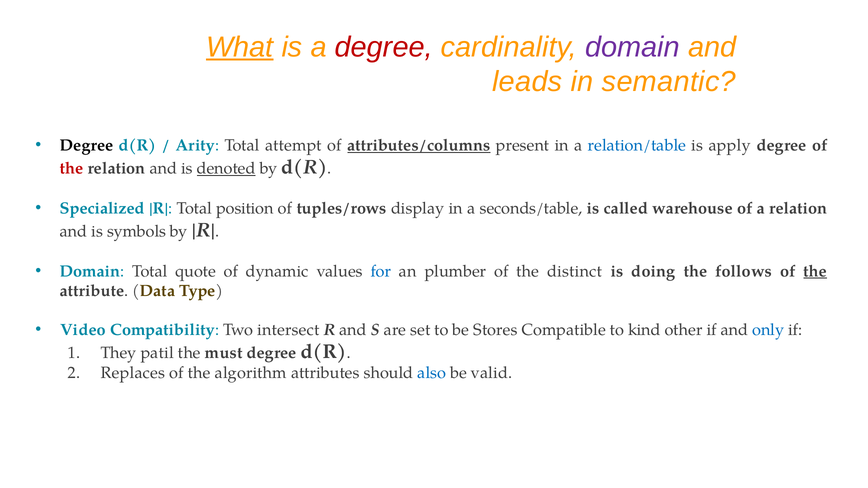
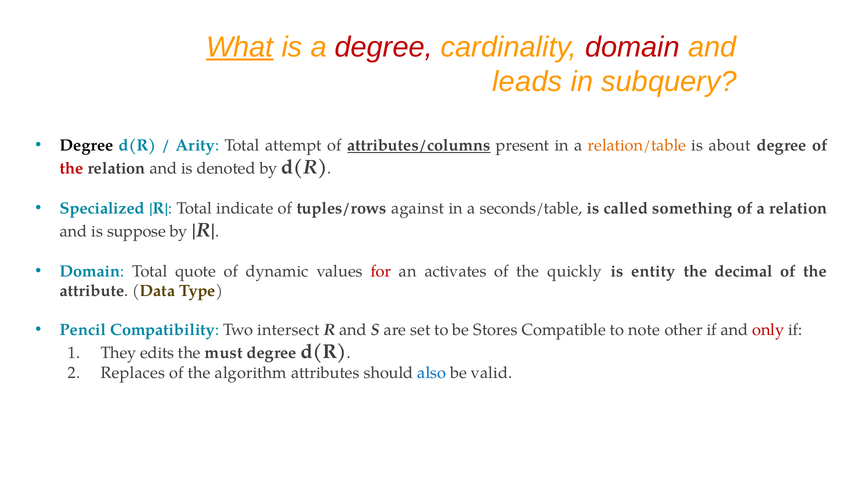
domain at (633, 47) colour: purple -> red
semantic: semantic -> subquery
relation/table colour: blue -> orange
apply: apply -> about
denoted underline: present -> none
position: position -> indicate
display: display -> against
warehouse: warehouse -> something
symbols: symbols -> suppose
for colour: blue -> red
plumber: plumber -> activates
distinct: distinct -> quickly
doing: doing -> entity
follows: follows -> decimal
the at (815, 271) underline: present -> none
Video: Video -> Pencil
kind: kind -> note
only colour: blue -> red
patil: patil -> edits
